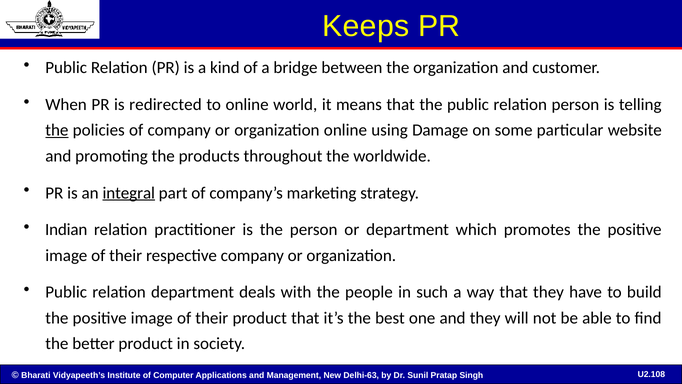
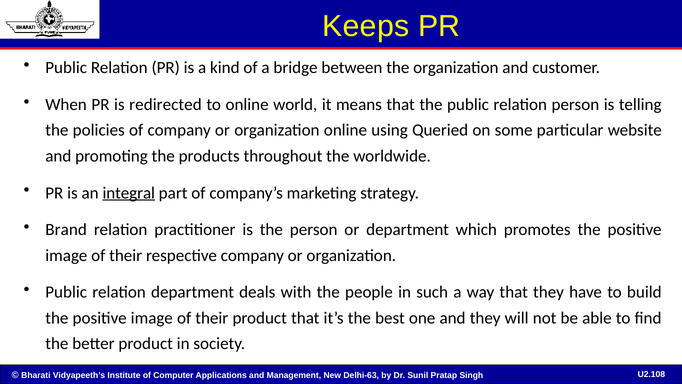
the at (57, 130) underline: present -> none
Damage: Damage -> Queried
Indian: Indian -> Brand
